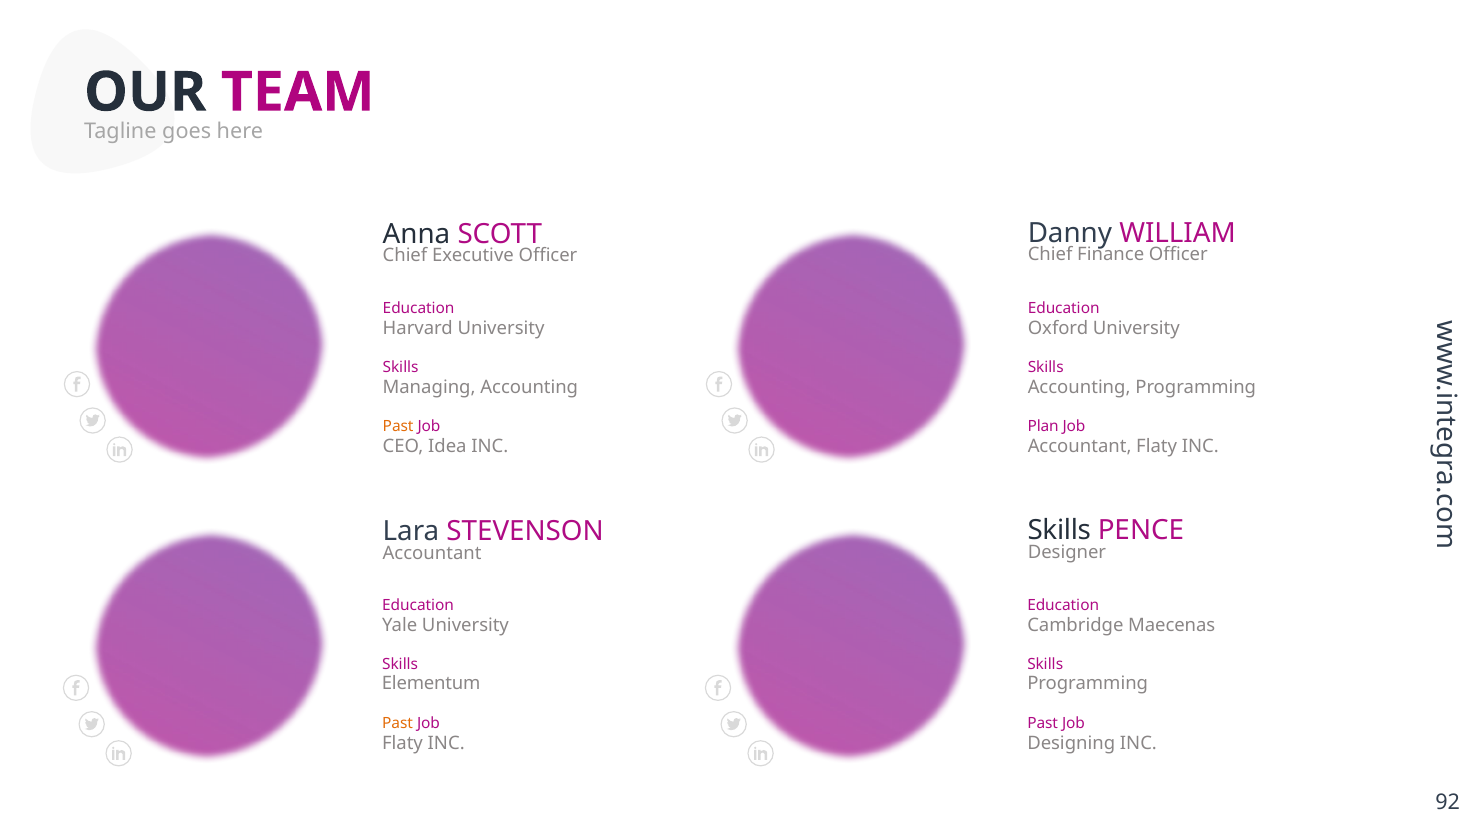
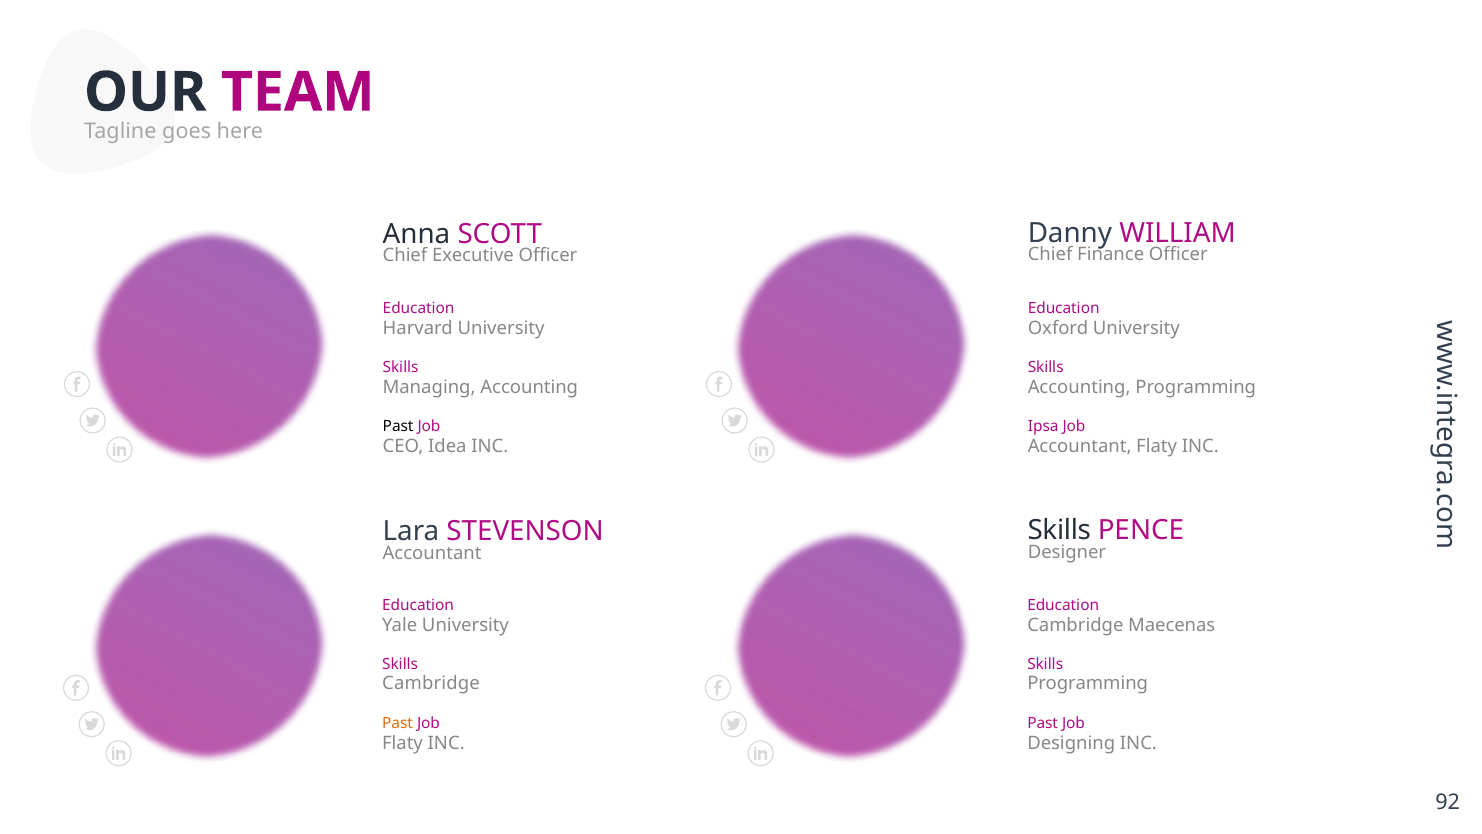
Past at (398, 426) colour: orange -> black
Plan: Plan -> Ipsa
Elementum at (431, 684): Elementum -> Cambridge
